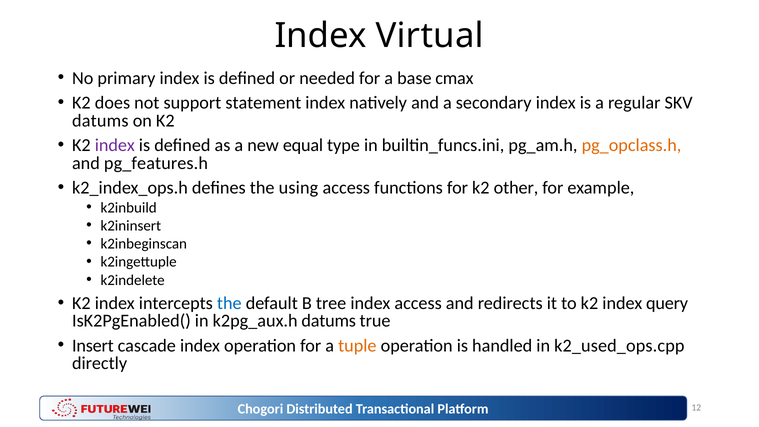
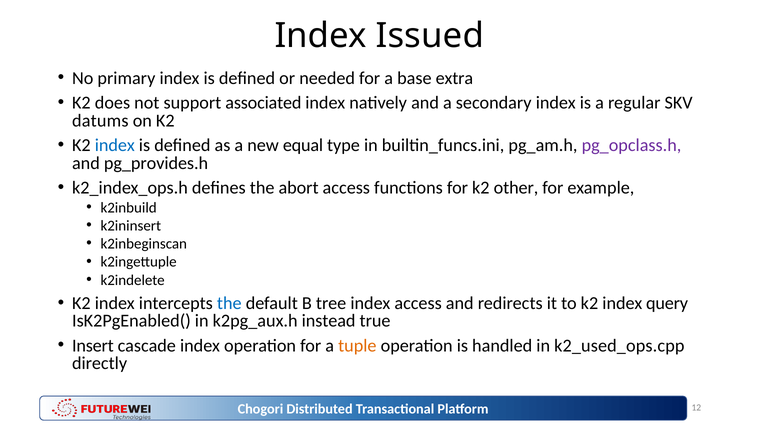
Virtual: Virtual -> Issued
cmax: cmax -> extra
statement: statement -> associated
index at (115, 145) colour: purple -> blue
pg_opclass.h colour: orange -> purple
pg_features.h: pg_features.h -> pg_provides.h
using: using -> abort
k2pg_aux.h datums: datums -> instead
